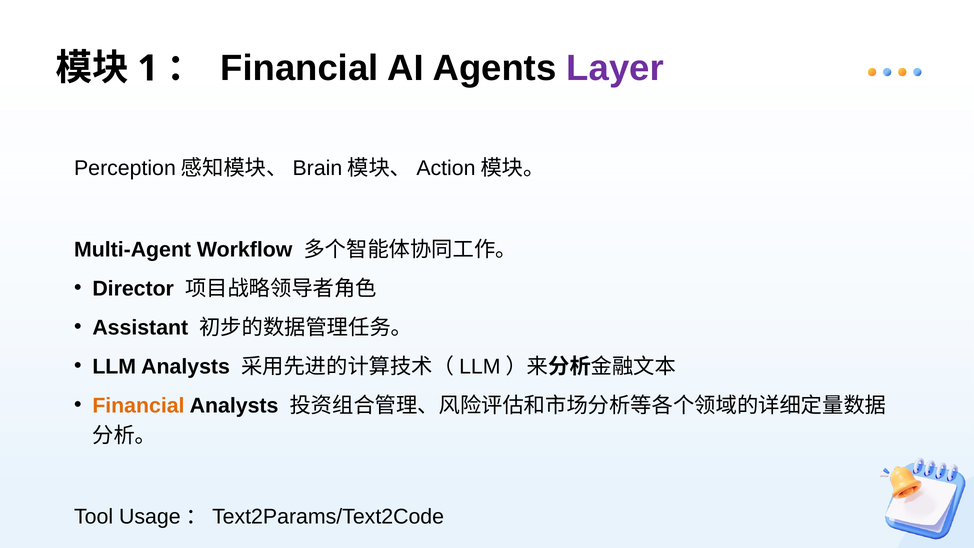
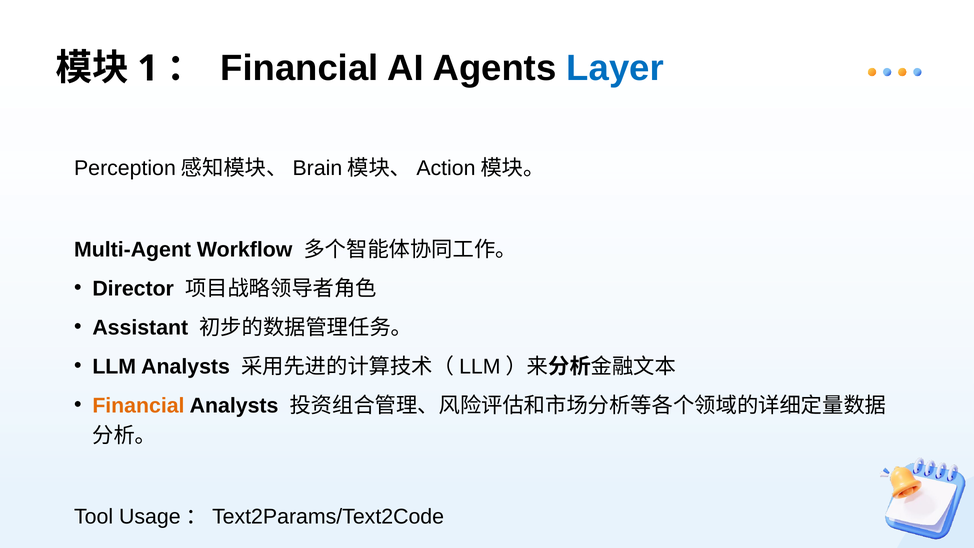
Layer colour: purple -> blue
